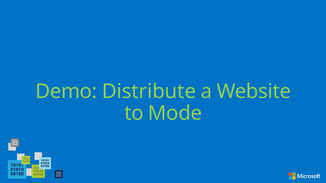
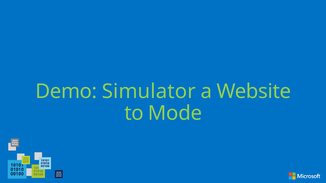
Distribute: Distribute -> Simulator
